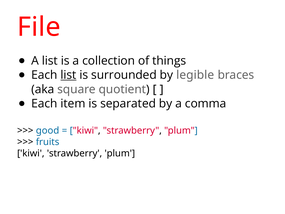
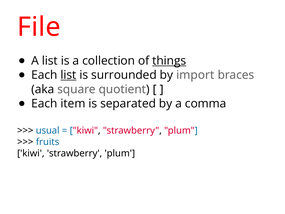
things underline: none -> present
legible: legible -> import
good: good -> usual
